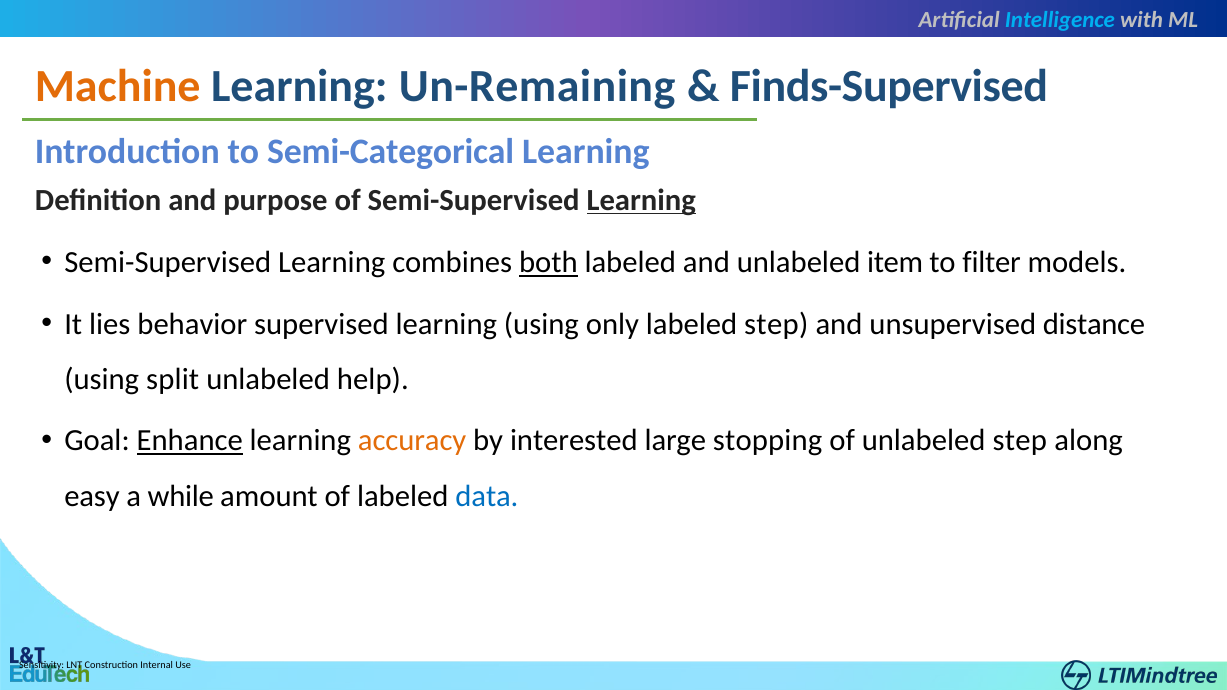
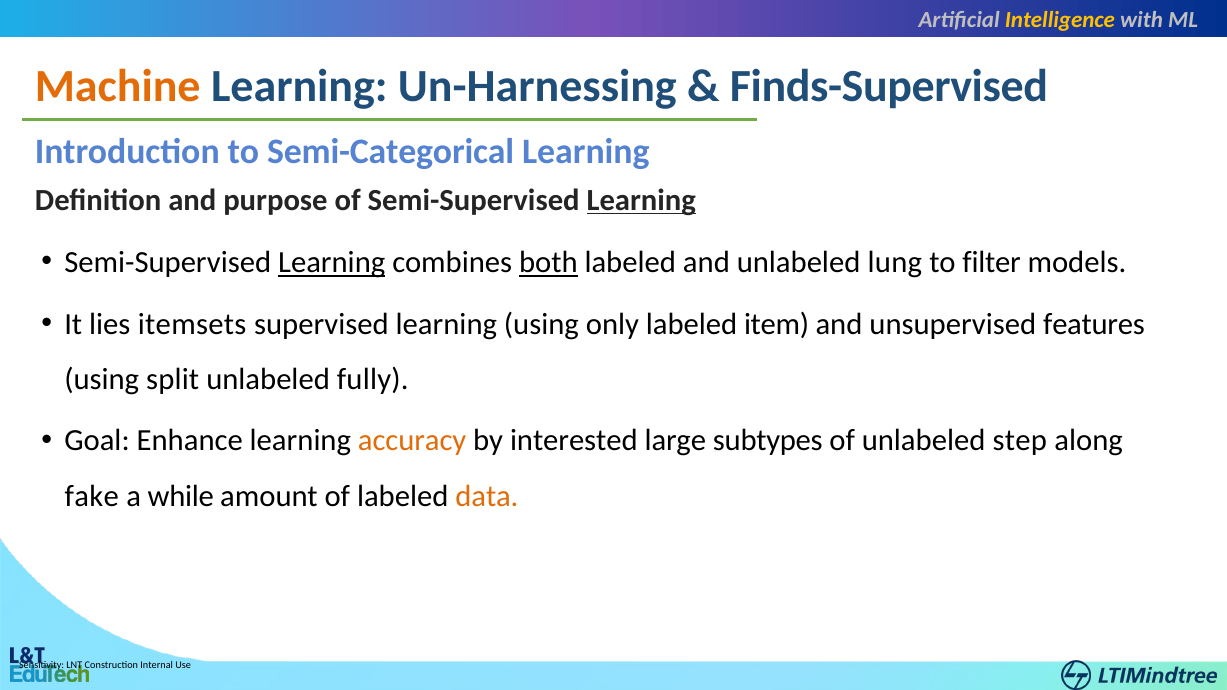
Intelligence colour: light blue -> yellow
Un-Remaining: Un-Remaining -> Un-Harnessing
Learning at (332, 262) underline: none -> present
item: item -> lung
behavior: behavior -> itemsets
labeled step: step -> item
distance: distance -> features
help: help -> fully
Enhance underline: present -> none
stopping: stopping -> subtypes
easy: easy -> fake
data colour: blue -> orange
